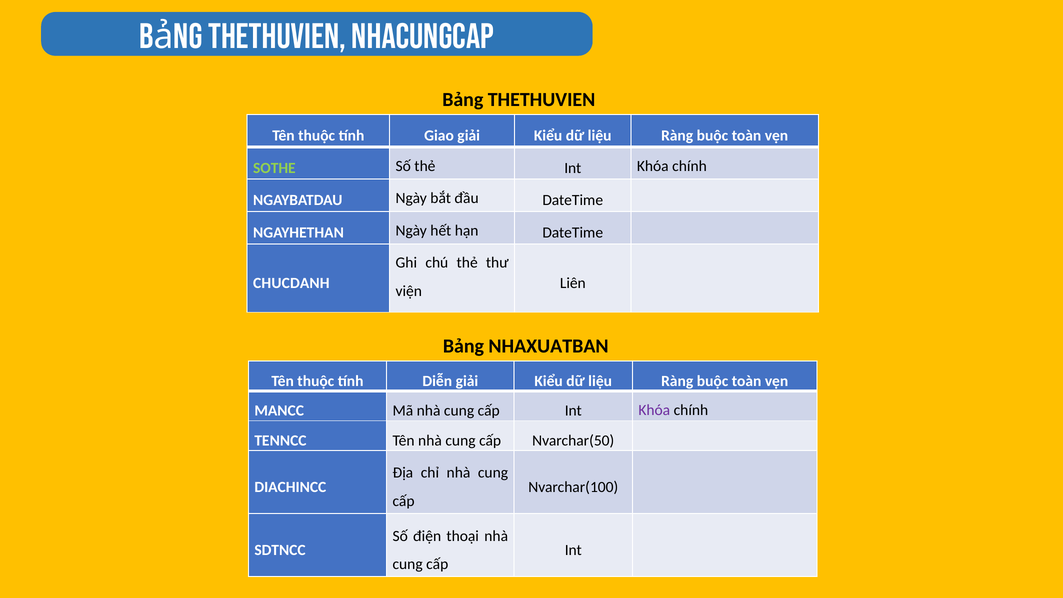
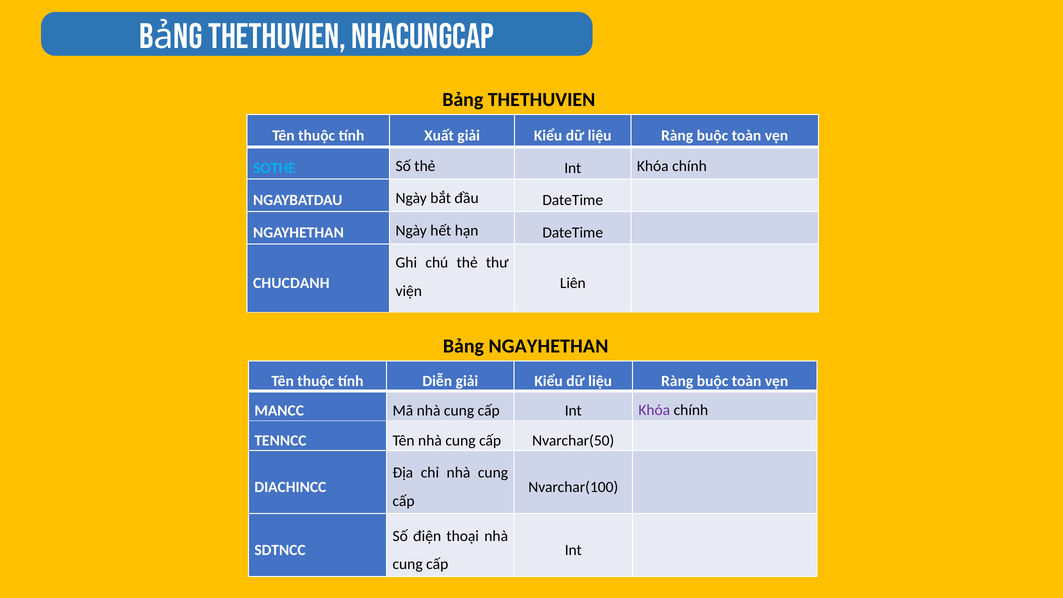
Giao: Giao -> Xuất
SOTHE colour: light green -> light blue
Bảng NHAXUATBAN: NHAXUATBAN -> NGAYHETHAN
